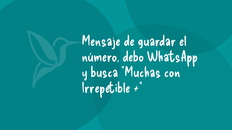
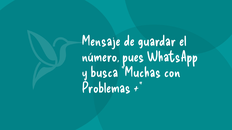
debo: debo -> pues
Irrepetible: Irrepetible -> Problemas
